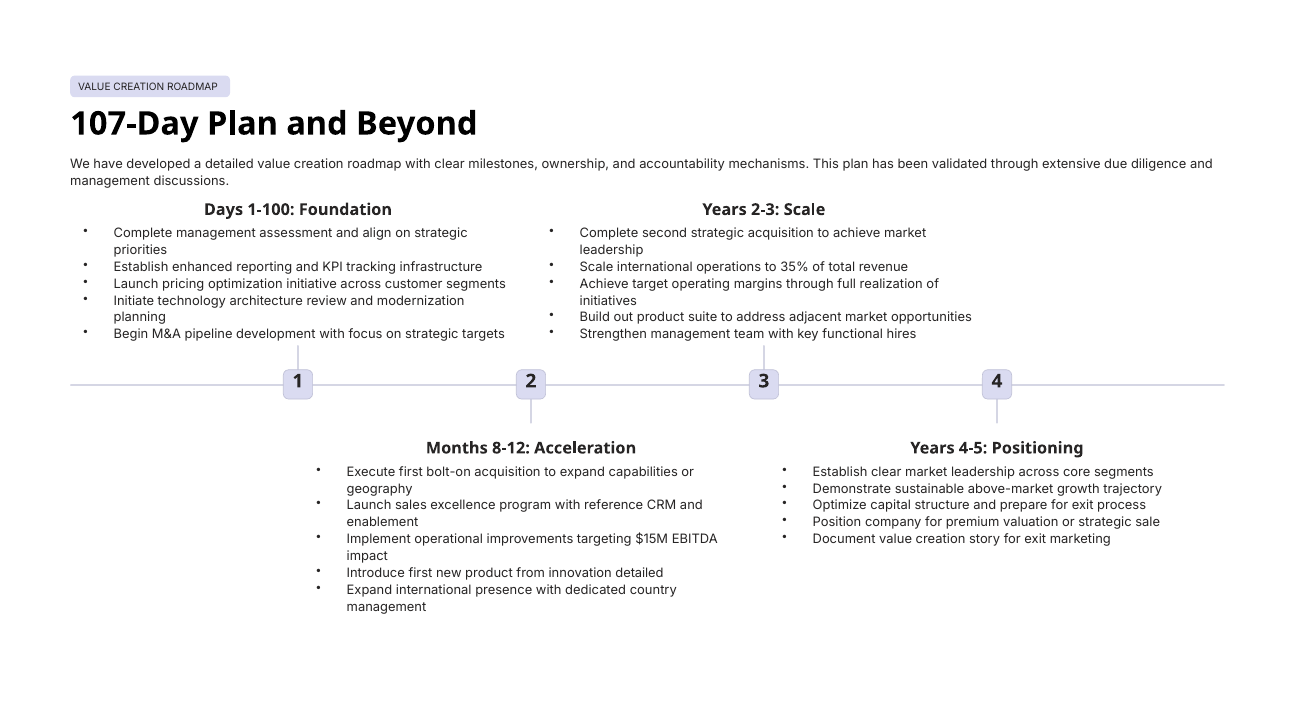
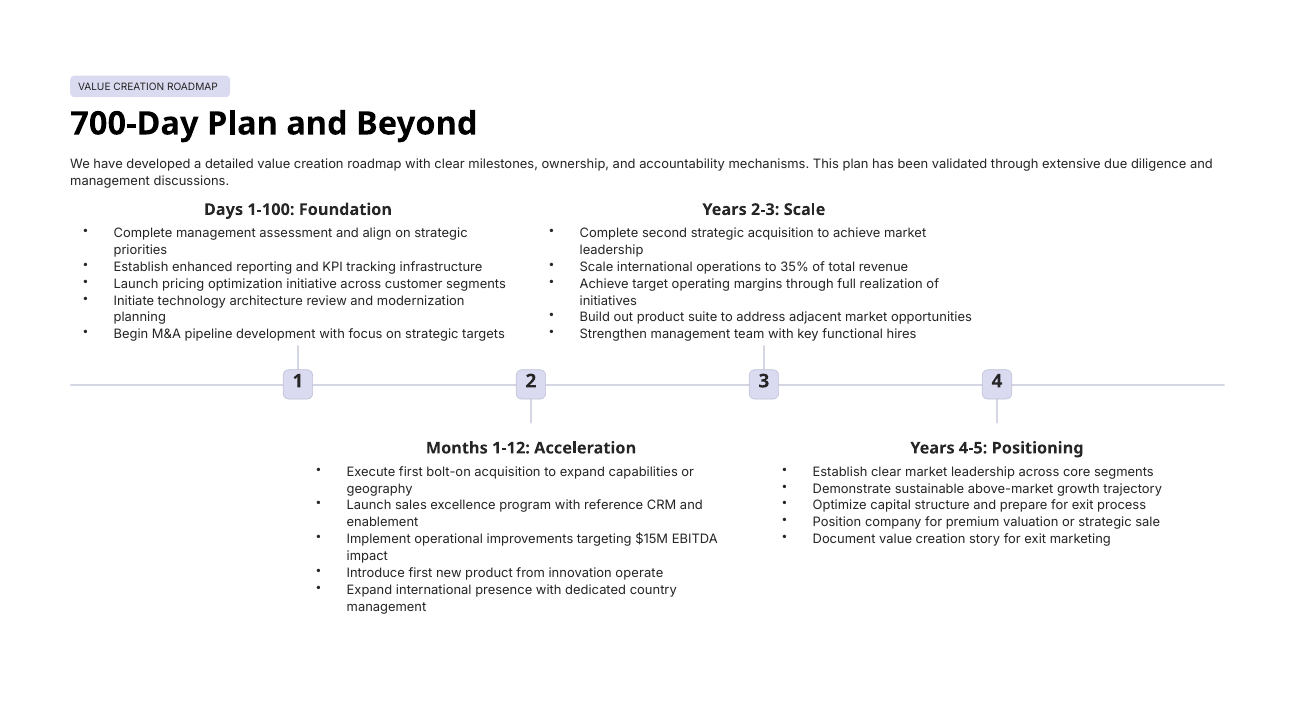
107-Day: 107-Day -> 700-Day
8-12: 8-12 -> 1-12
innovation detailed: detailed -> operate
